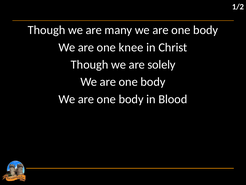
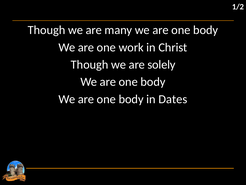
knee: knee -> work
Blood: Blood -> Dates
